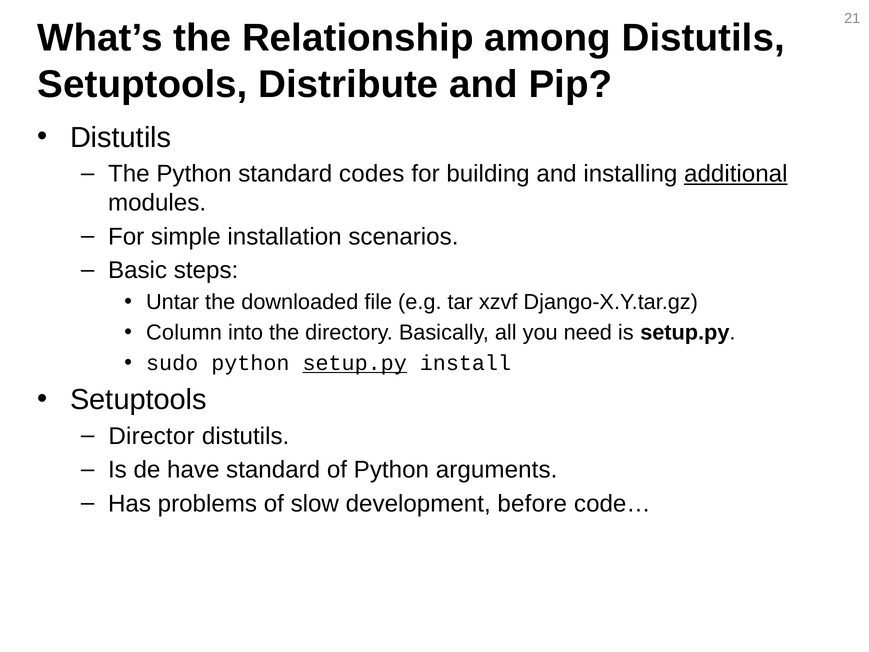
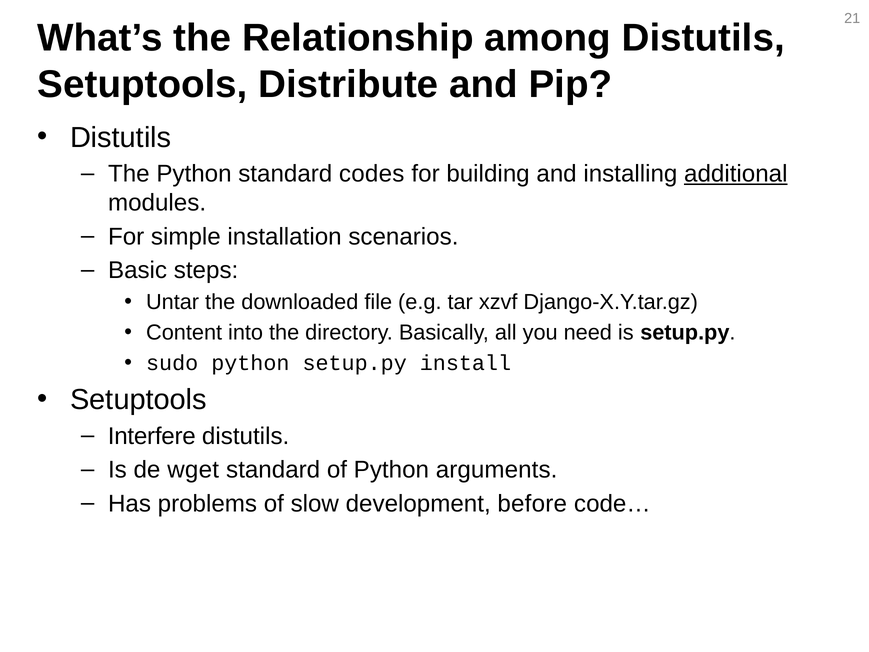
Column: Column -> Content
setup.py at (355, 363) underline: present -> none
Director: Director -> Interfere
have: have -> wget
